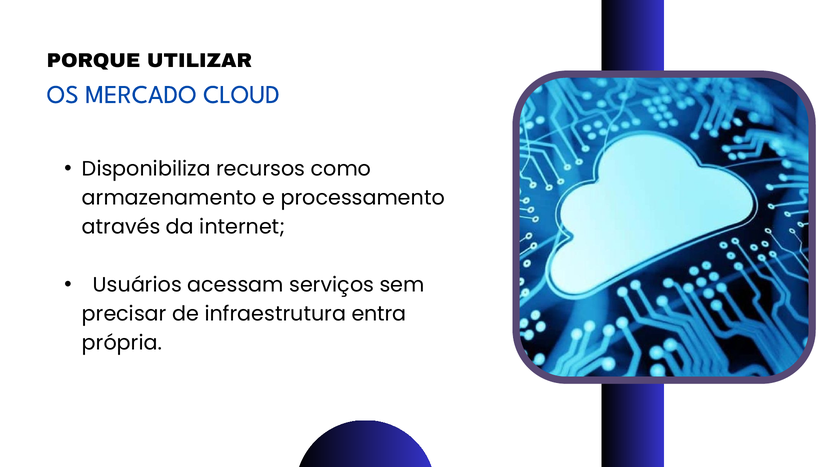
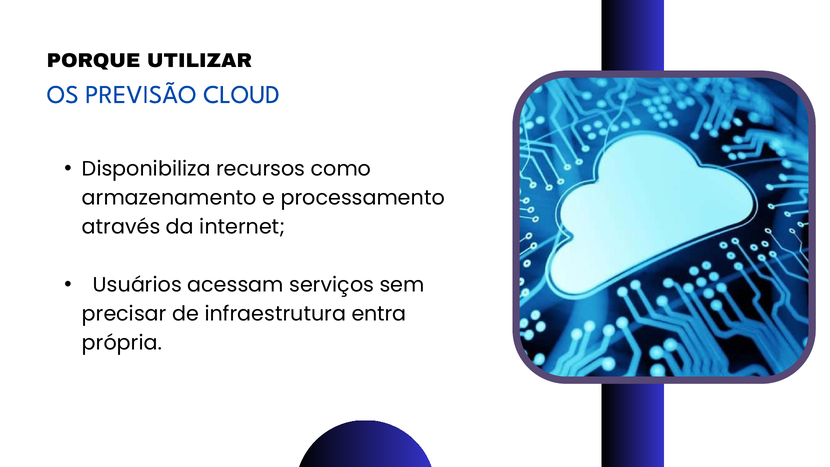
MERCADO: MERCADO -> PREVISÃO
